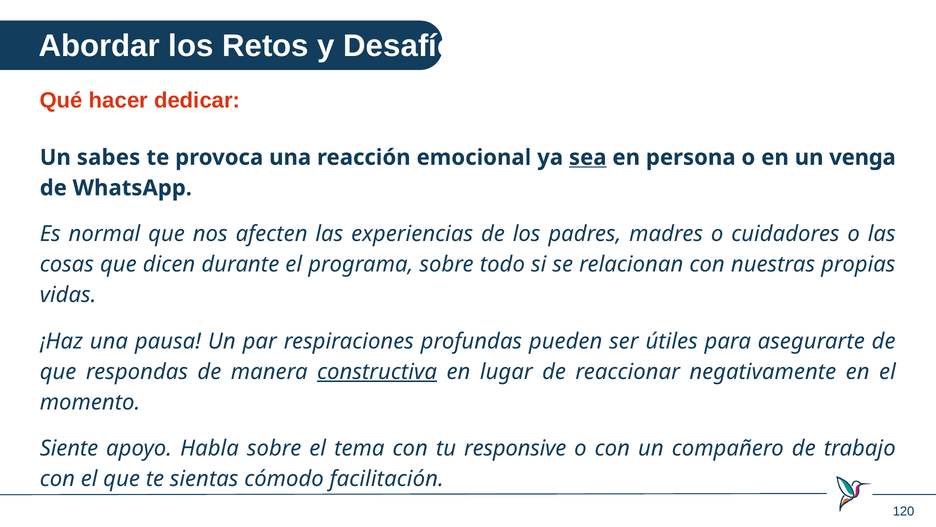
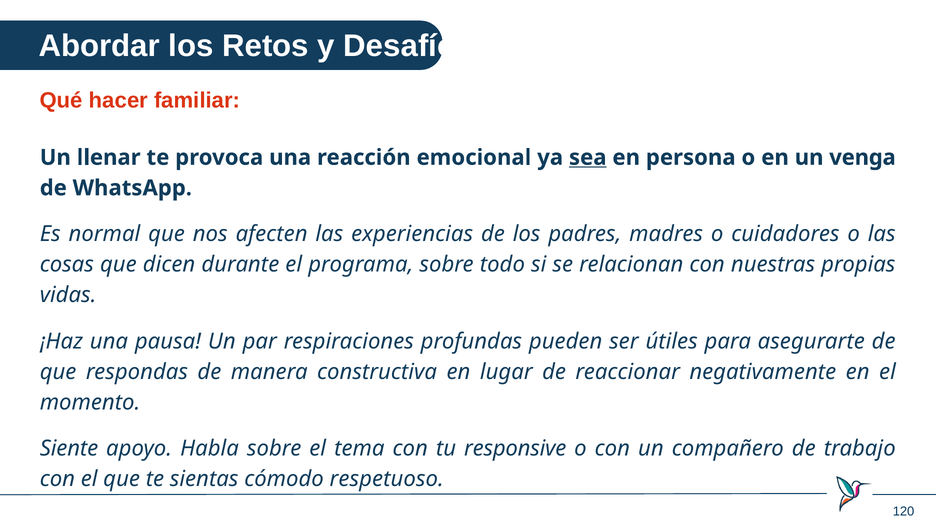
dedicar: dedicar -> familiar
sabes: sabes -> llenar
constructiva underline: present -> none
facilitación: facilitación -> respetuoso
